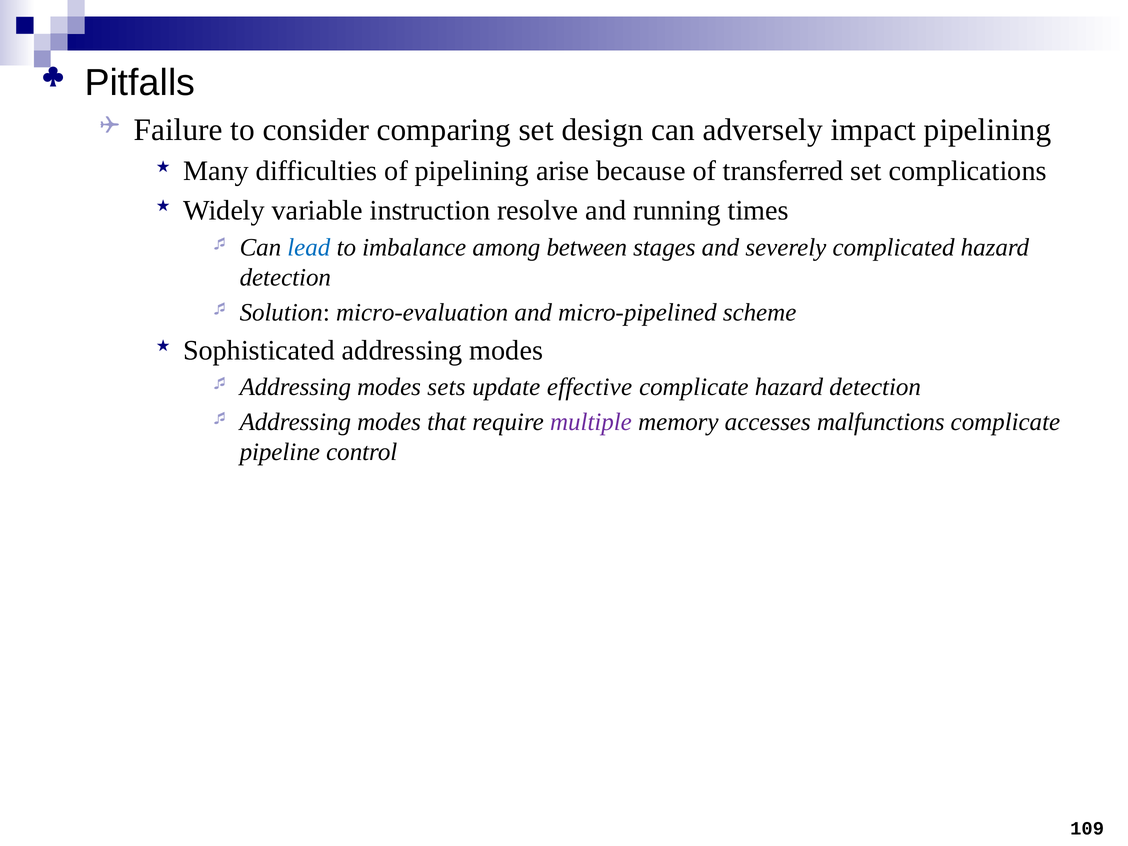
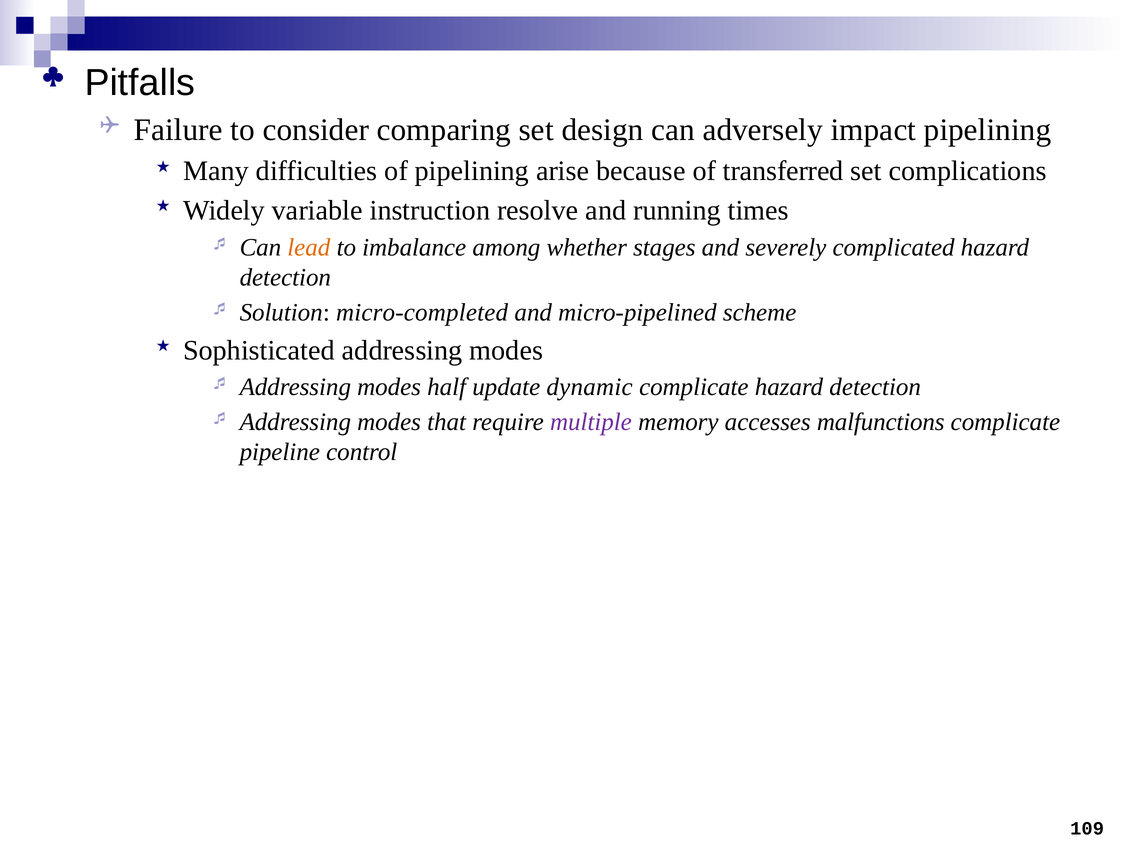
lead colour: blue -> orange
between: between -> whether
micro-evaluation: micro-evaluation -> micro-completed
sets: sets -> half
effective: effective -> dynamic
